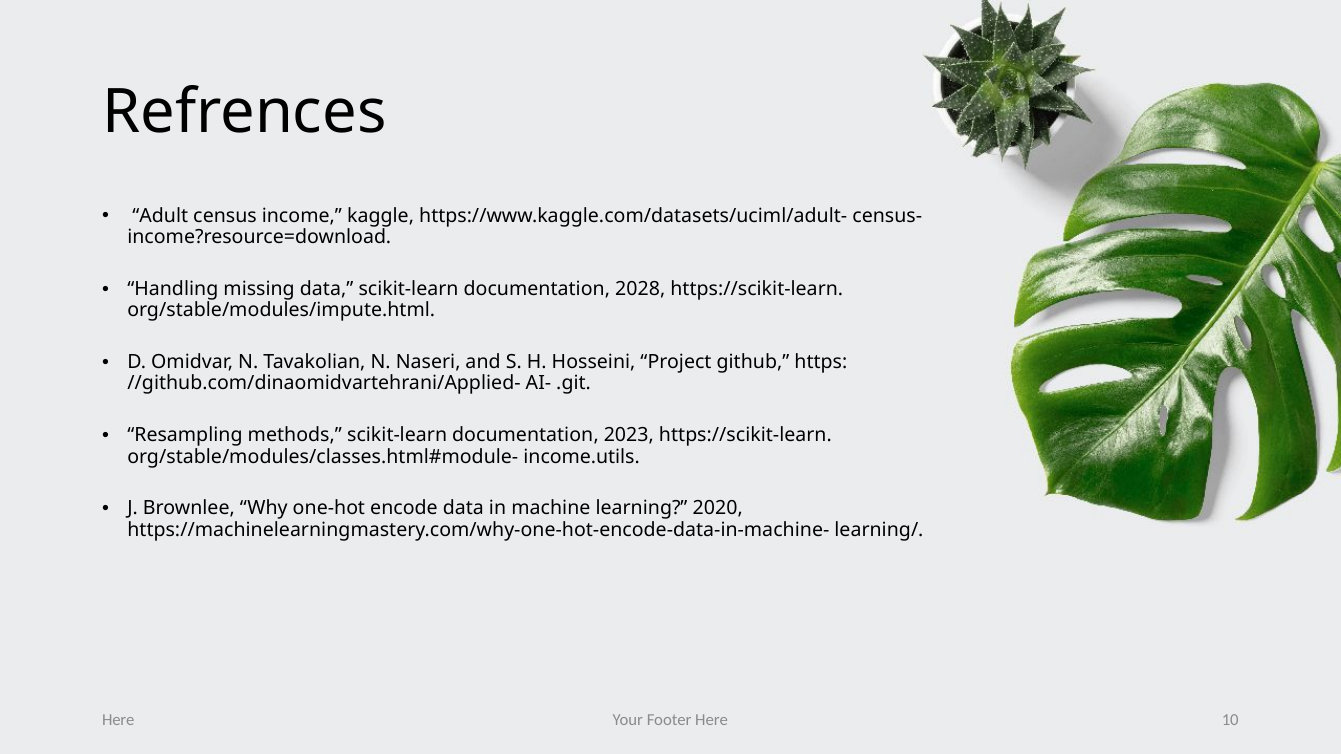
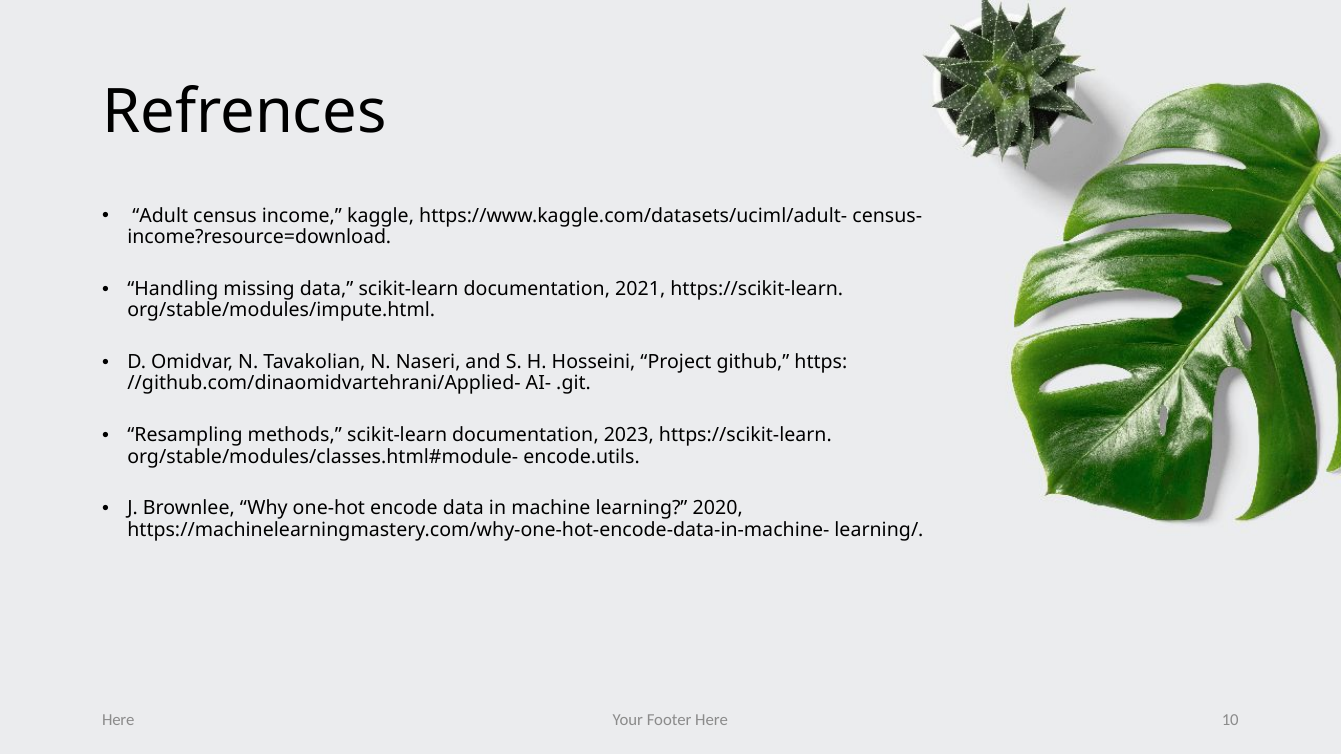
2028: 2028 -> 2021
income.utils: income.utils -> encode.utils
